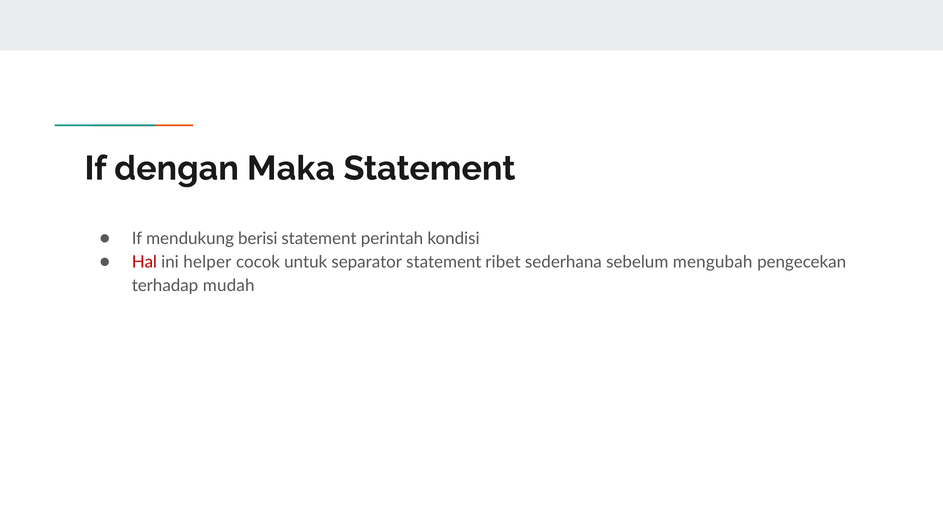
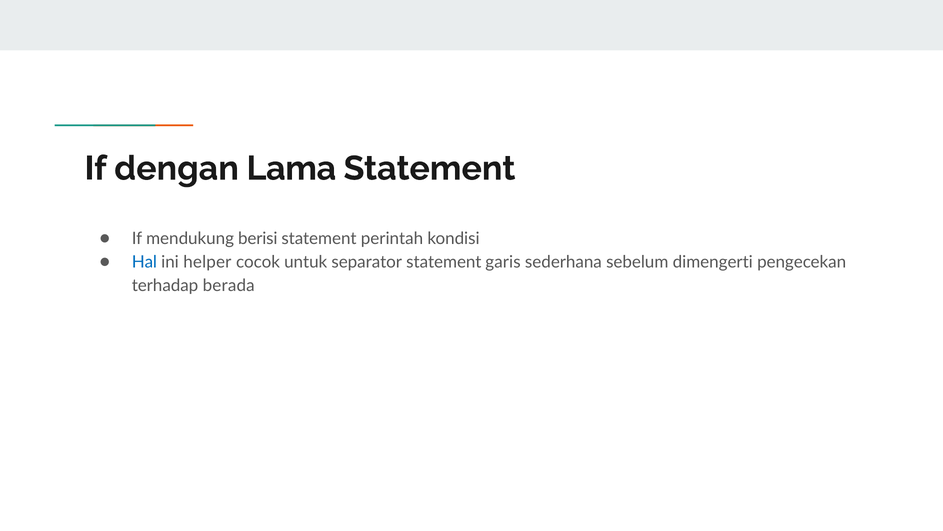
Maka: Maka -> Lama
Hal colour: red -> blue
ribet: ribet -> garis
mengubah: mengubah -> dimengerti
mudah: mudah -> berada
